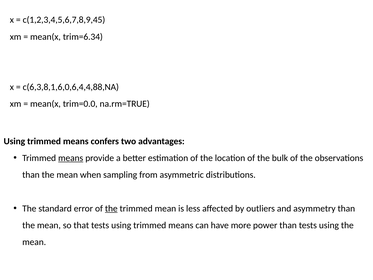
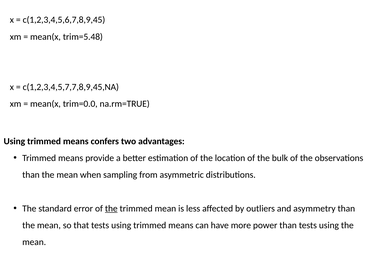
trim=6.34: trim=6.34 -> trim=5.48
c(6,3,8,1,6,0,6,4,4,88,NA: c(6,3,8,1,6,0,6,4,4,88,NA -> c(1,2,3,4,5,7,7,8,9,45,NA
means at (71, 158) underline: present -> none
